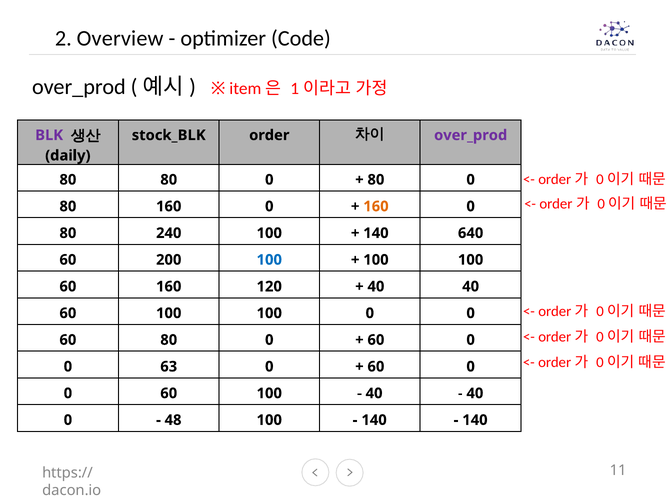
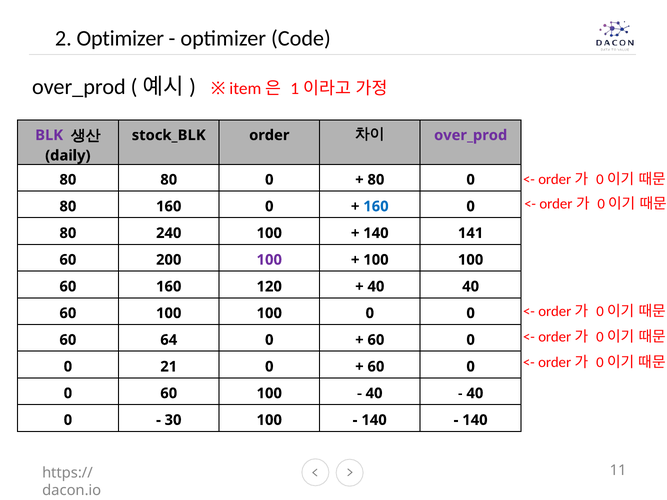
2 Overview: Overview -> Optimizer
160 at (376, 207) colour: orange -> blue
640: 640 -> 141
100 at (269, 260) colour: blue -> purple
60 80: 80 -> 64
63: 63 -> 21
48: 48 -> 30
